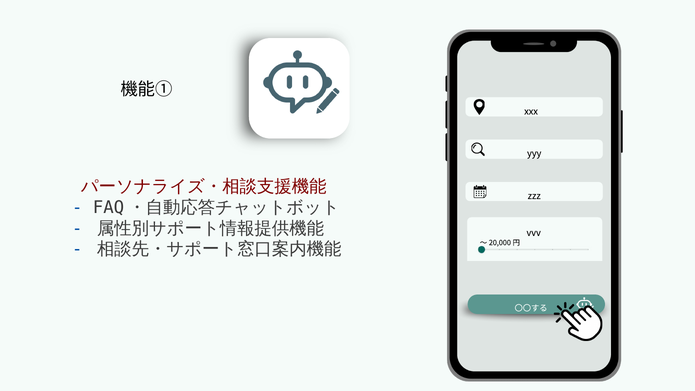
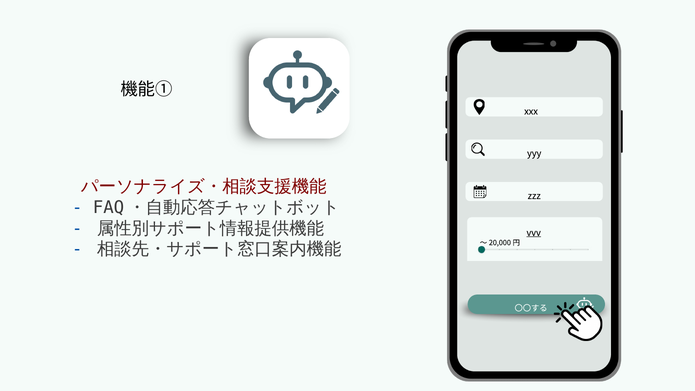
vvv underline: none -> present
